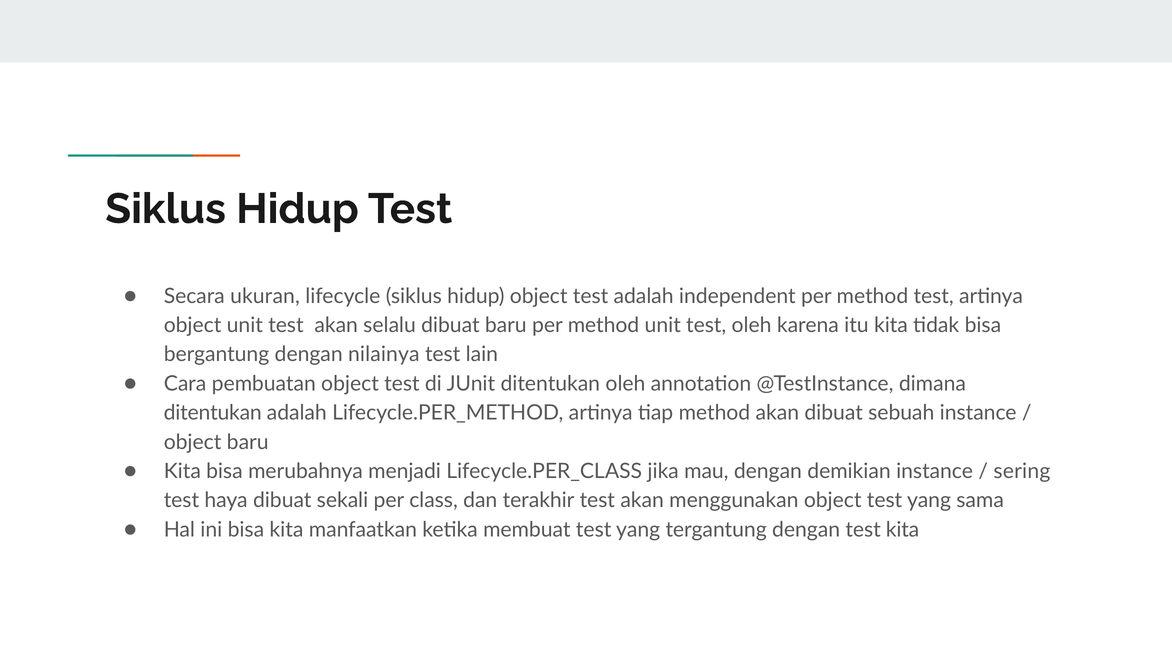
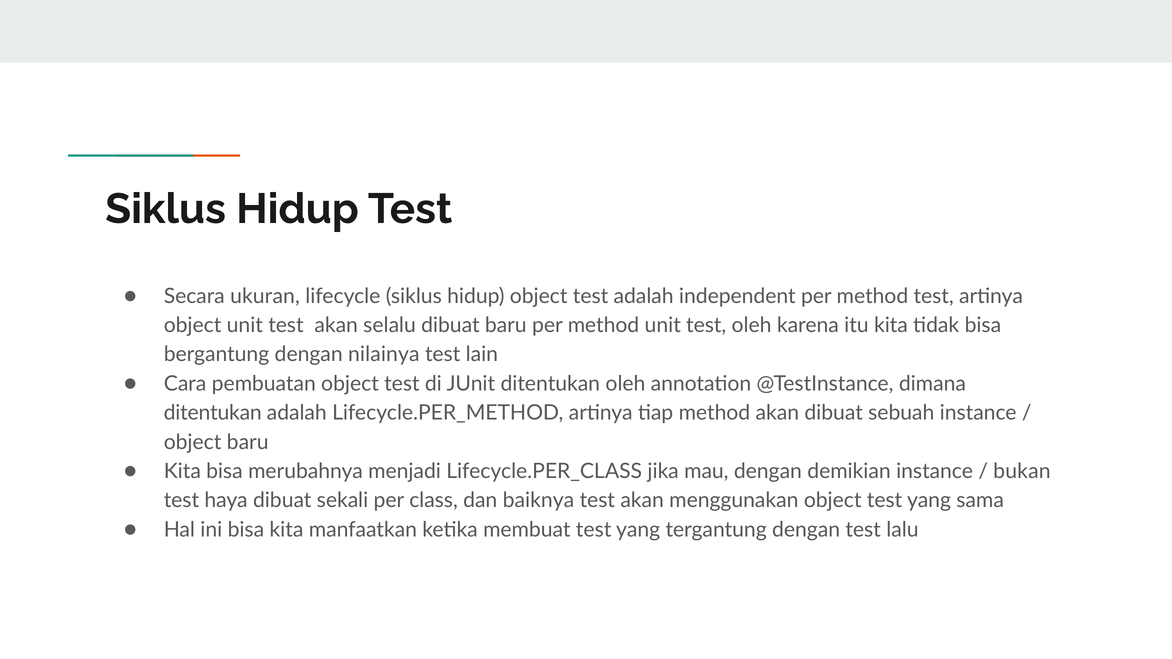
sering: sering -> bukan
terakhir: terakhir -> baiknya
test kita: kita -> lalu
